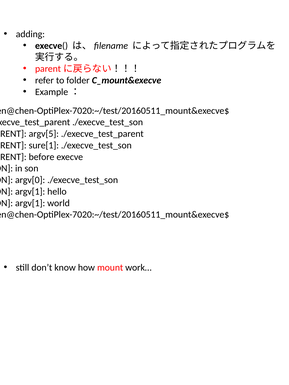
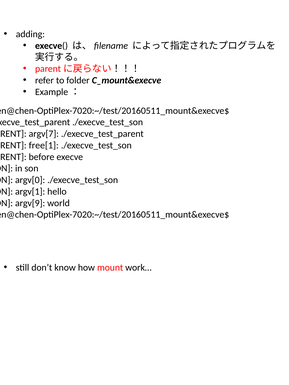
argv[5: argv[5 -> argv[7
sure[1: sure[1 -> free[1
argv[1 at (30, 203): argv[1 -> argv[9
